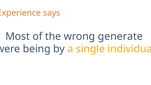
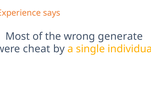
being: being -> cheat
